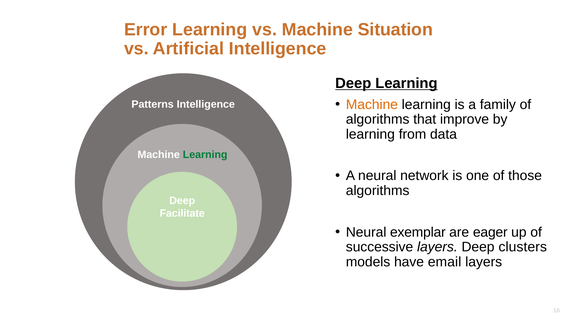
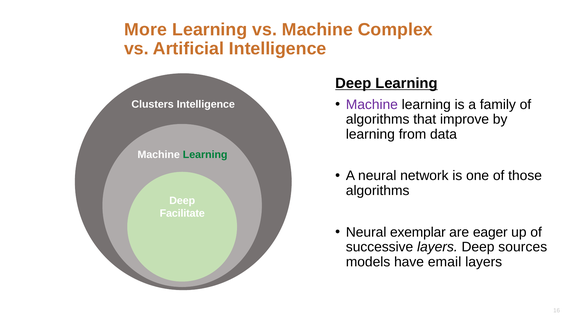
Error: Error -> More
Situation: Situation -> Complex
Machine at (372, 104) colour: orange -> purple
Patterns: Patterns -> Clusters
clusters: clusters -> sources
